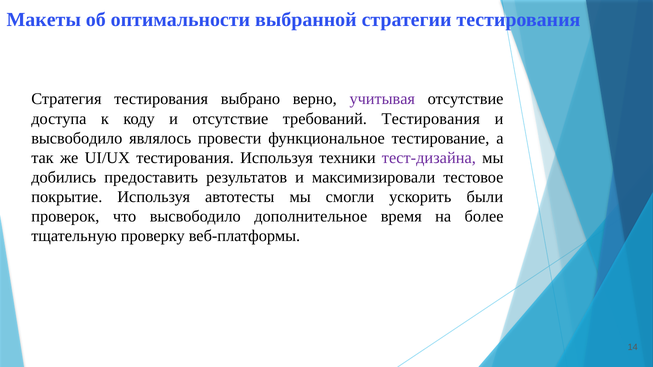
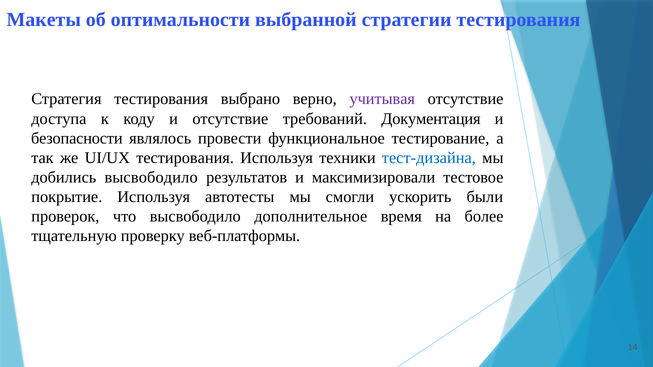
требований Тестирования: Тестирования -> Документация
высвободило at (77, 138): высвободило -> безопасности
тест-дизайна colour: purple -> blue
добились предоставить: предоставить -> высвободило
